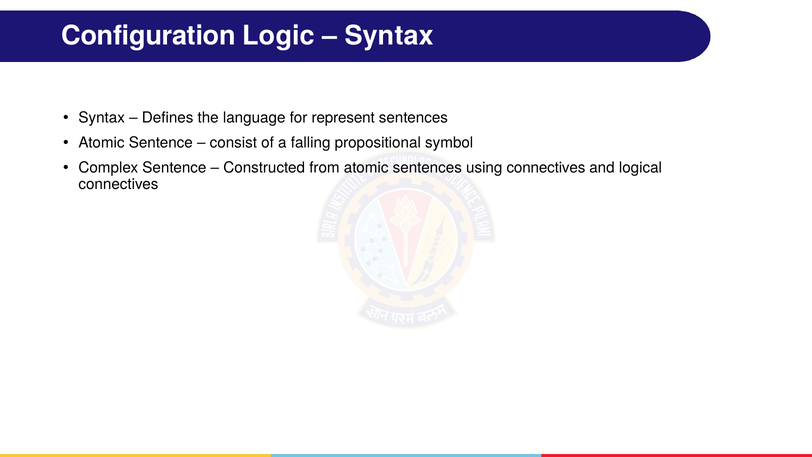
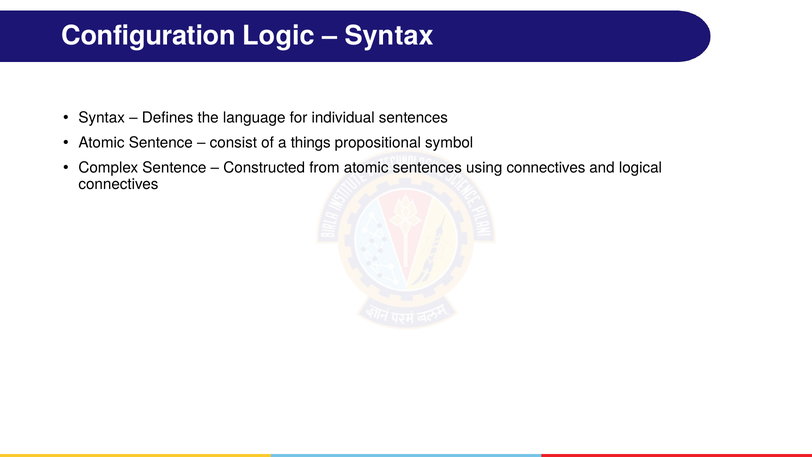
represent: represent -> individual
falling: falling -> things
